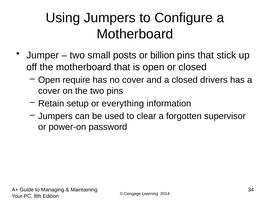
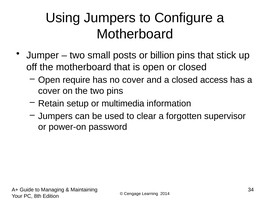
drivers: drivers -> access
everything: everything -> multimedia
